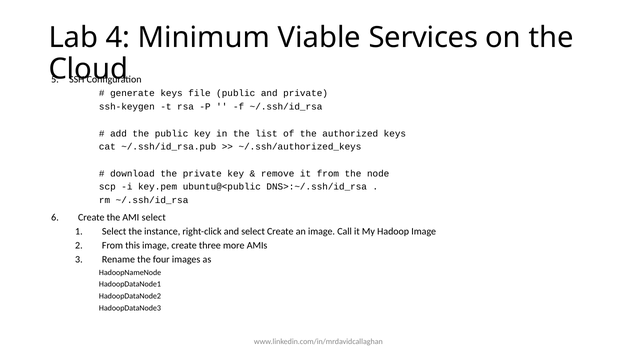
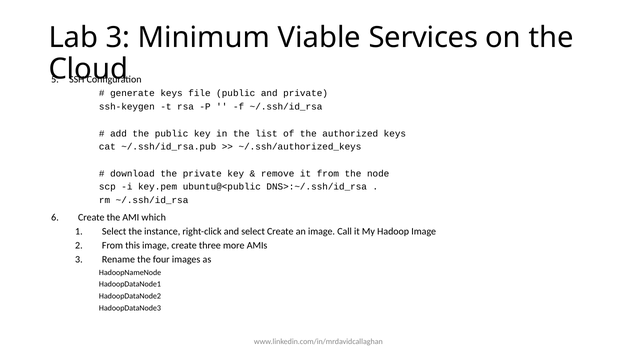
Lab 4: 4 -> 3
AMI select: select -> which
